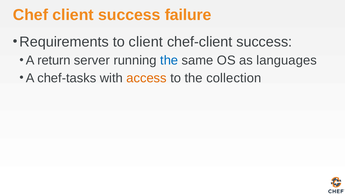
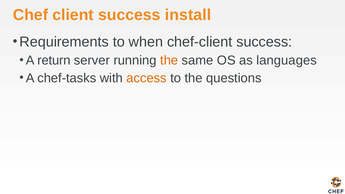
failure: failure -> install
to client: client -> when
the at (169, 60) colour: blue -> orange
collection: collection -> questions
